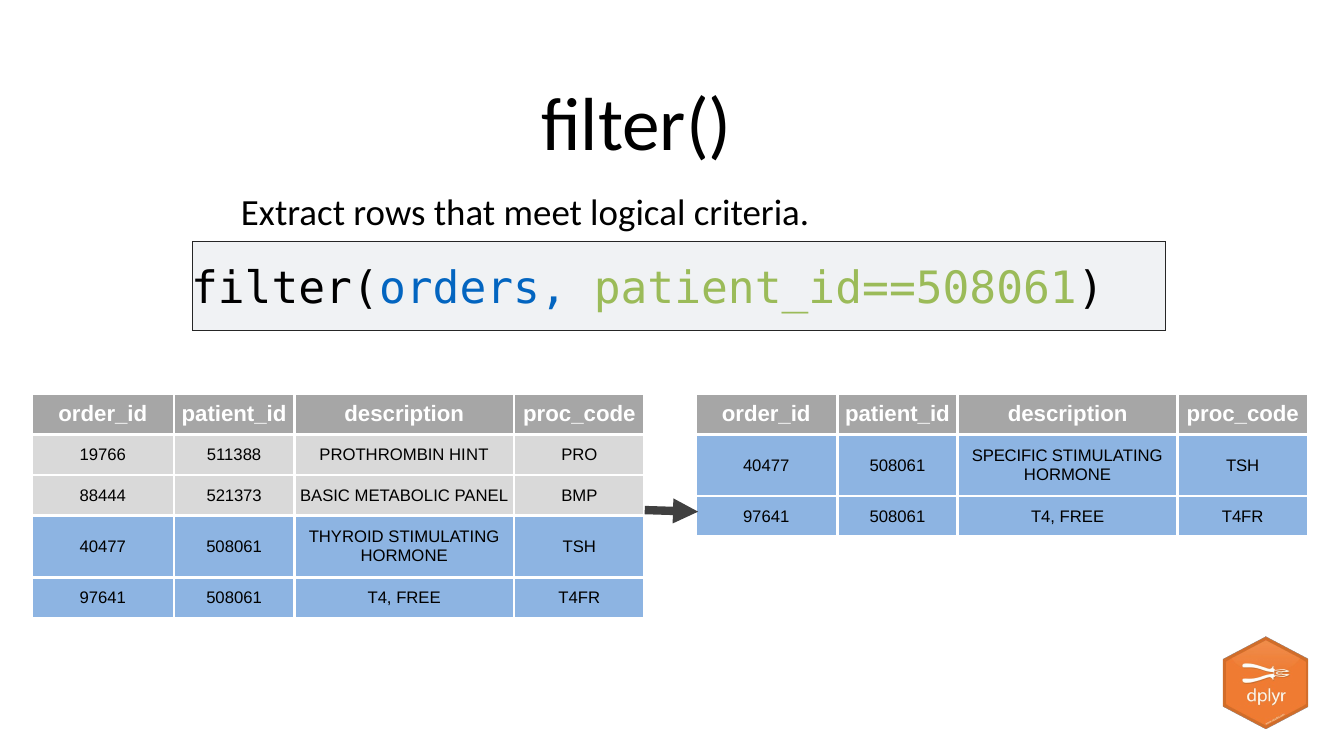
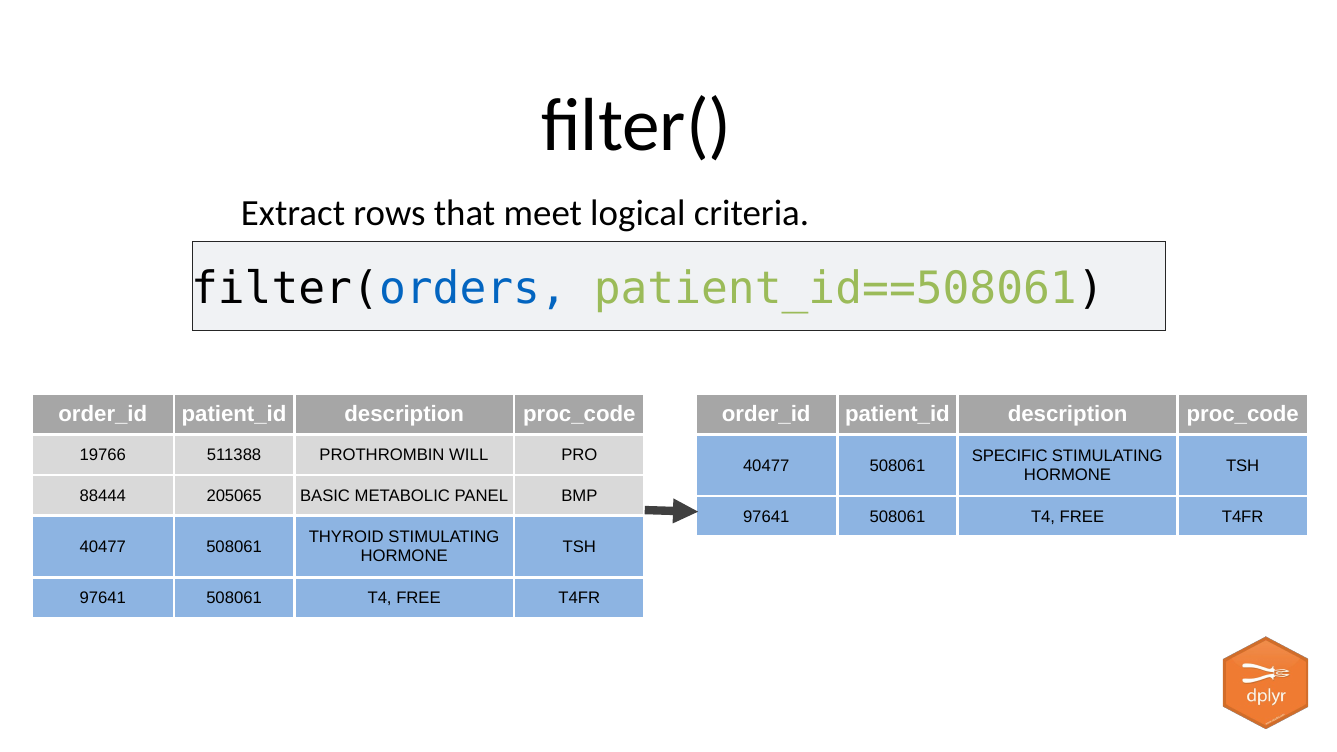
HINT: HINT -> WILL
521373: 521373 -> 205065
